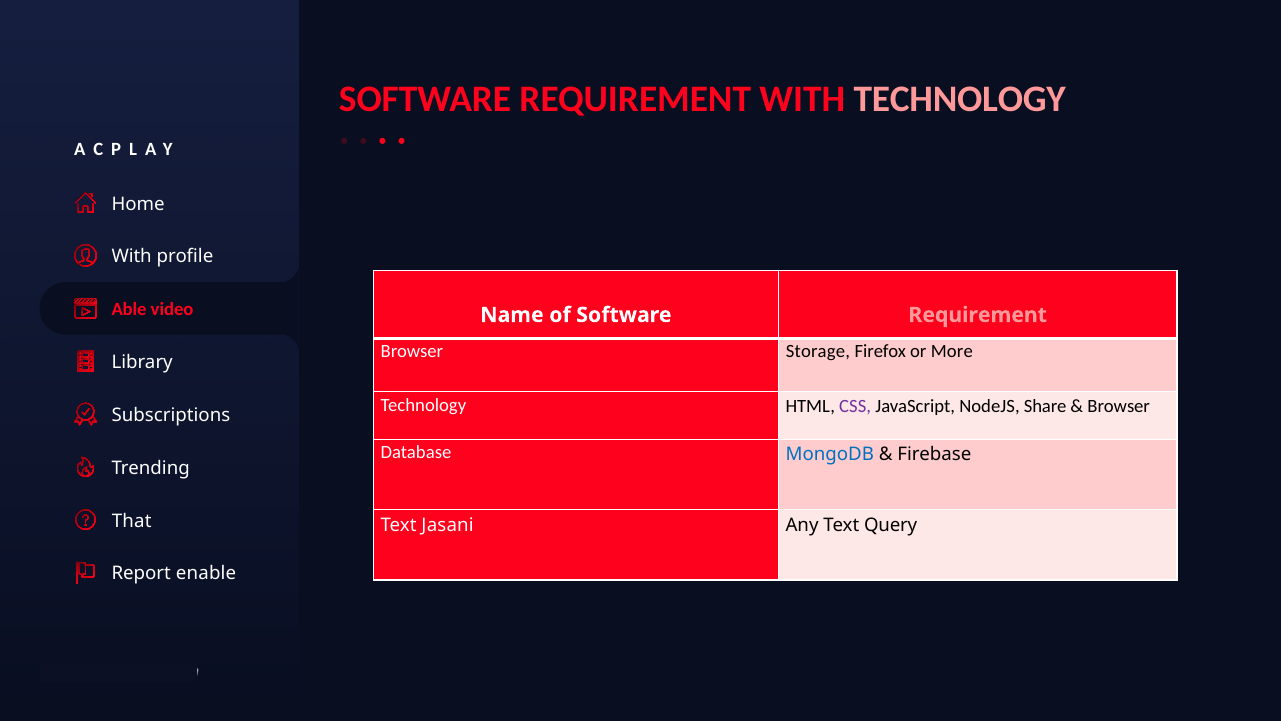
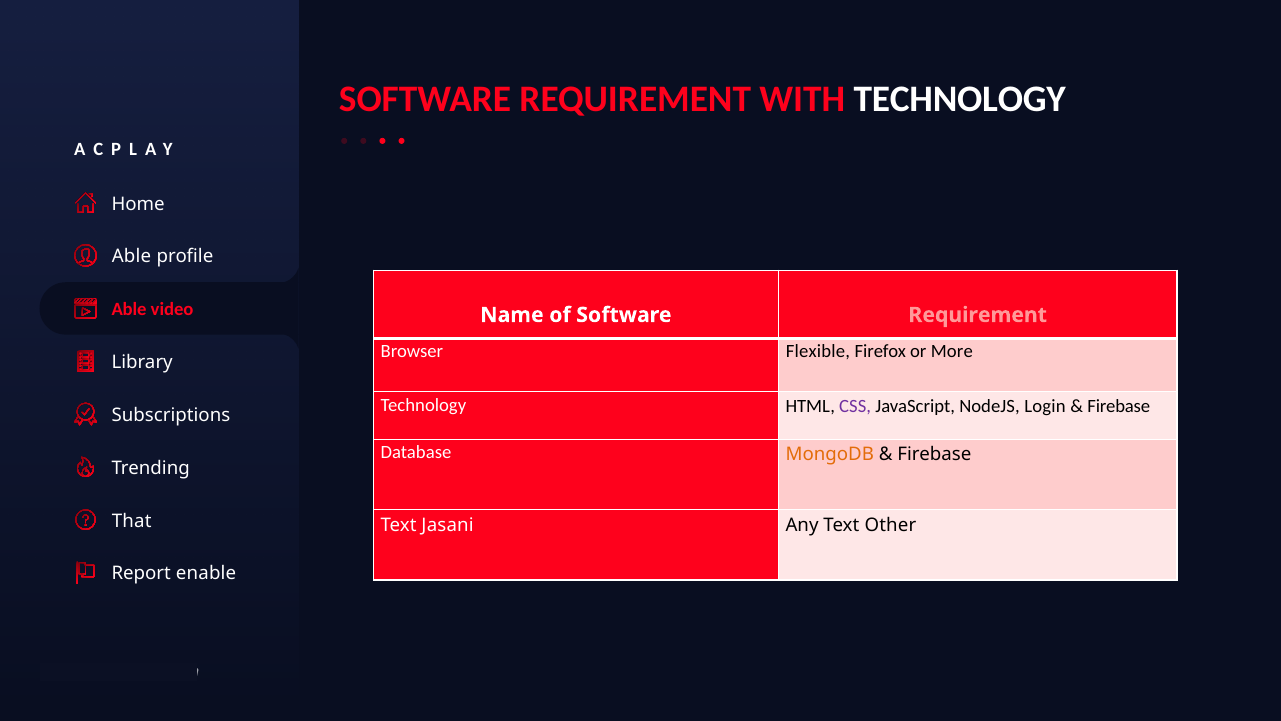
TECHNOLOGY at (960, 99) colour: pink -> white
With at (132, 257): With -> Able
Storage: Storage -> Flexible
Share: Share -> Login
Browser at (1119, 407): Browser -> Firebase
MongoDB colour: blue -> orange
Query: Query -> Other
